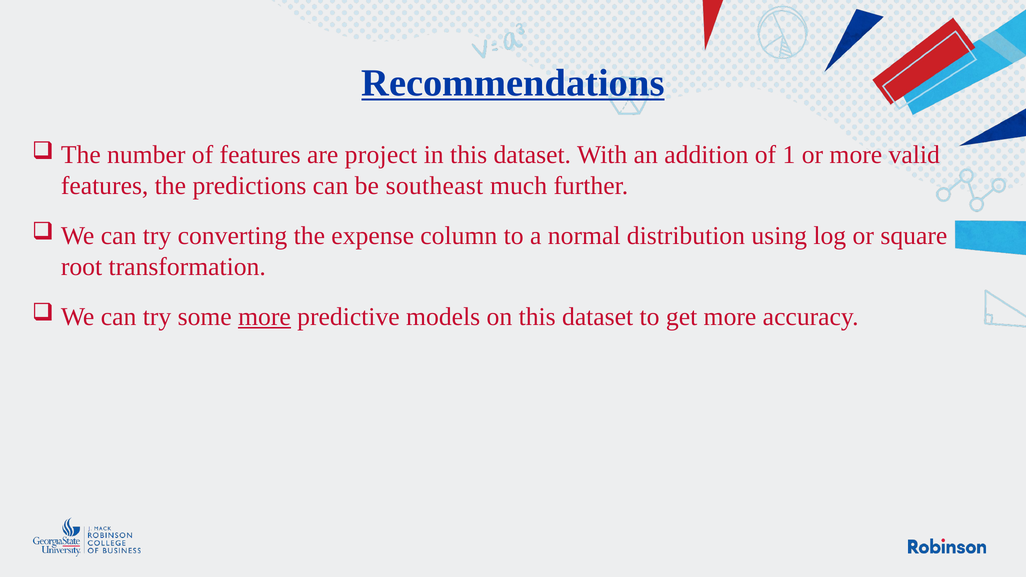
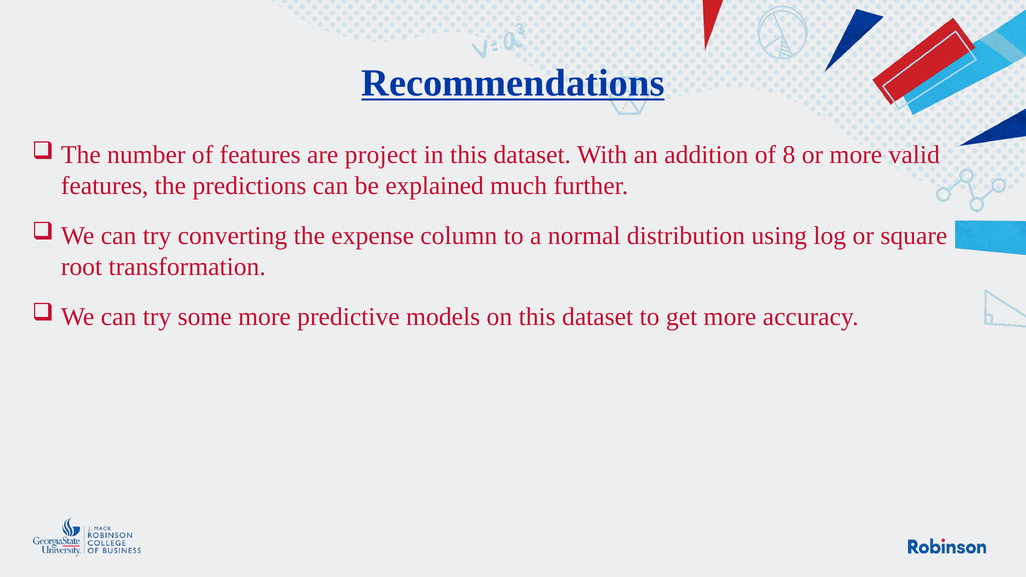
1: 1 -> 8
southeast: southeast -> explained
more at (265, 317) underline: present -> none
